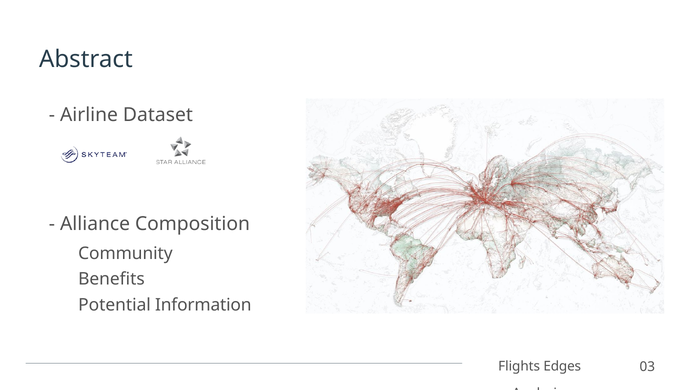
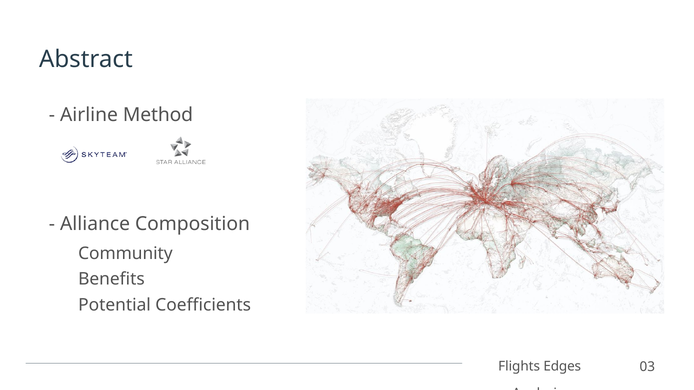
Dataset: Dataset -> Method
Information: Information -> Coefficients
